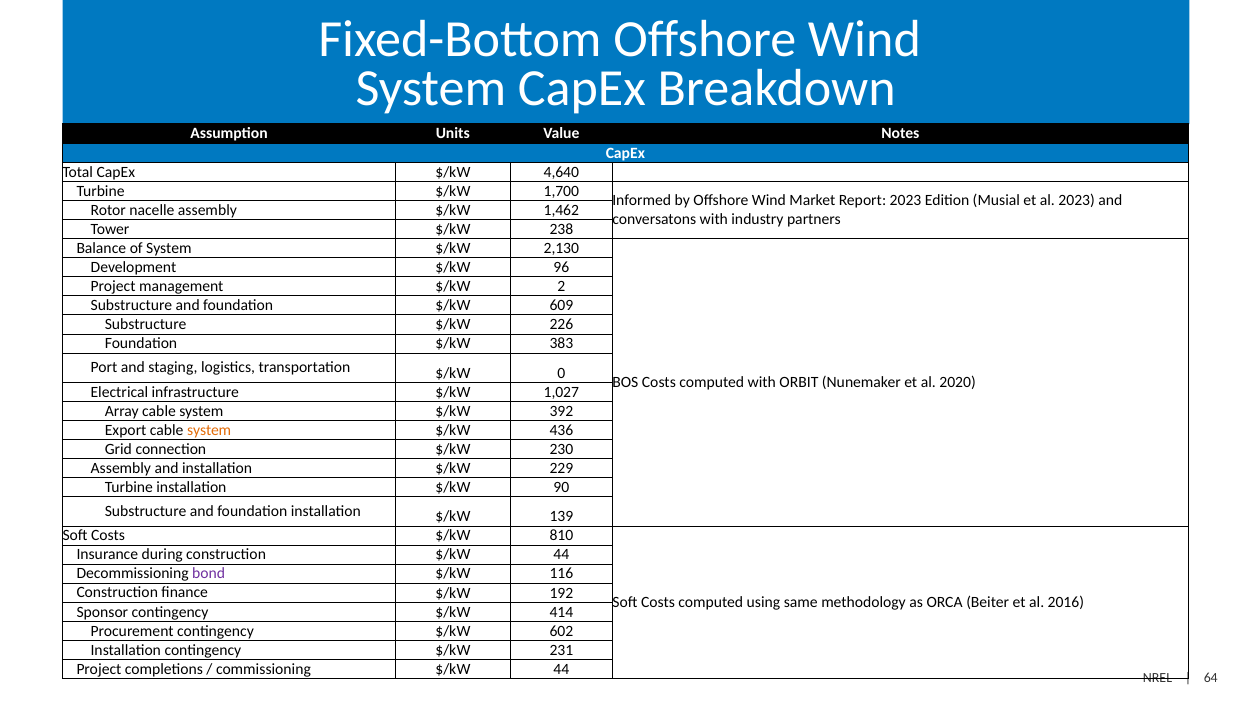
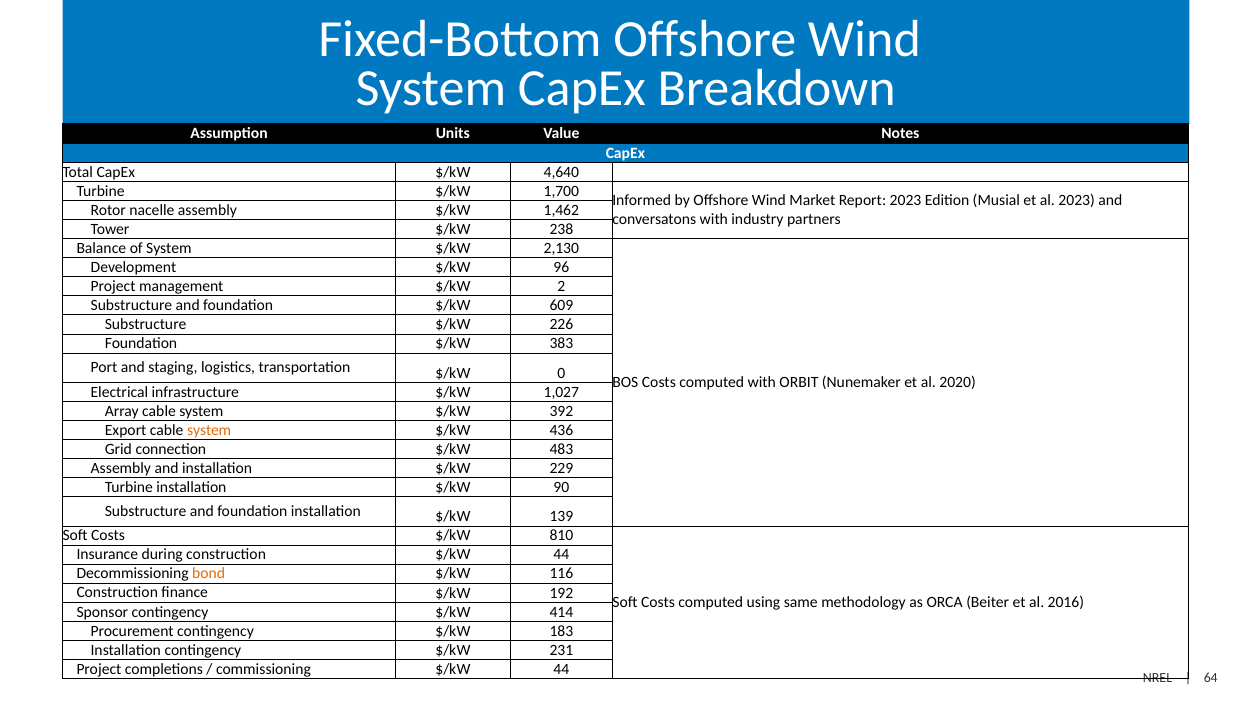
230: 230 -> 483
bond colour: purple -> orange
602: 602 -> 183
